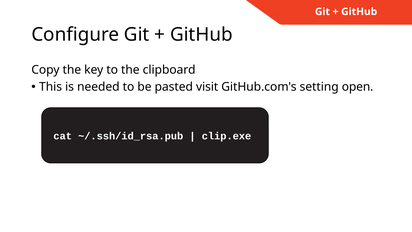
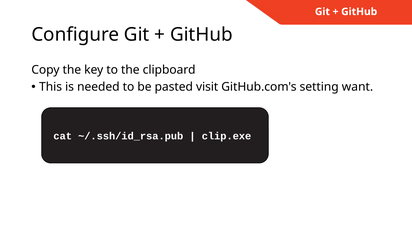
open: open -> want
